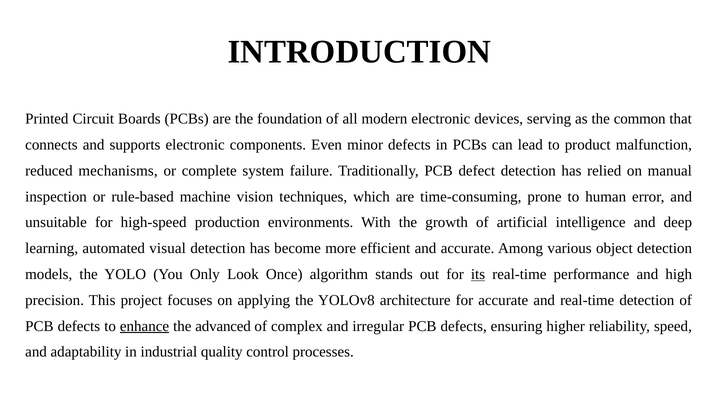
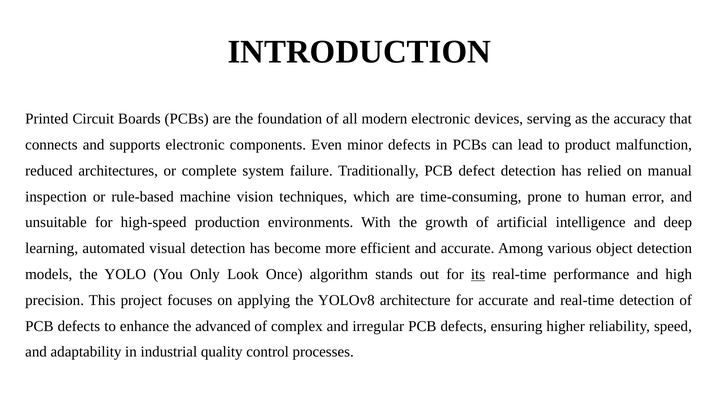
common: common -> accuracy
mechanisms: mechanisms -> architectures
enhance underline: present -> none
